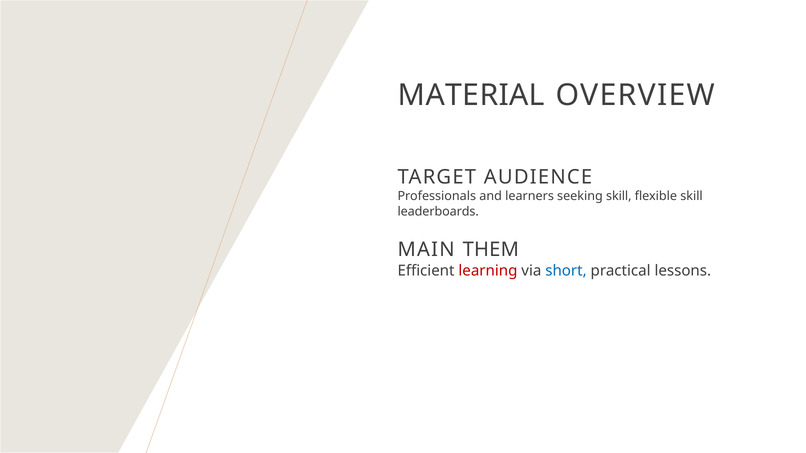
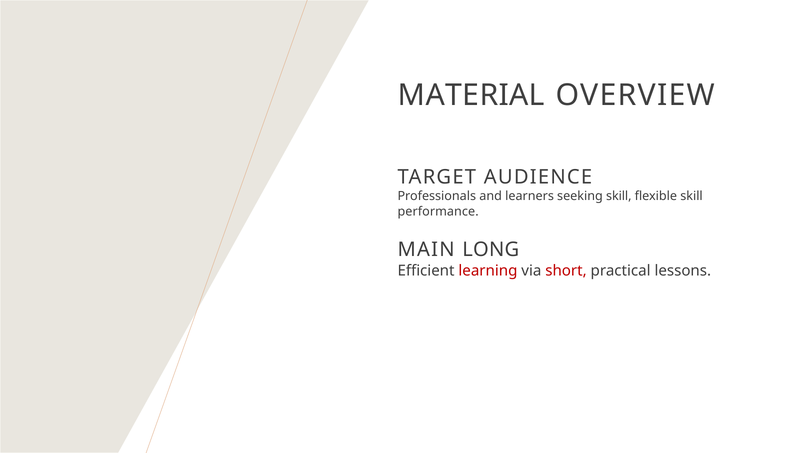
leaderboards: leaderboards -> performance
THEM: THEM -> LONG
short colour: blue -> red
